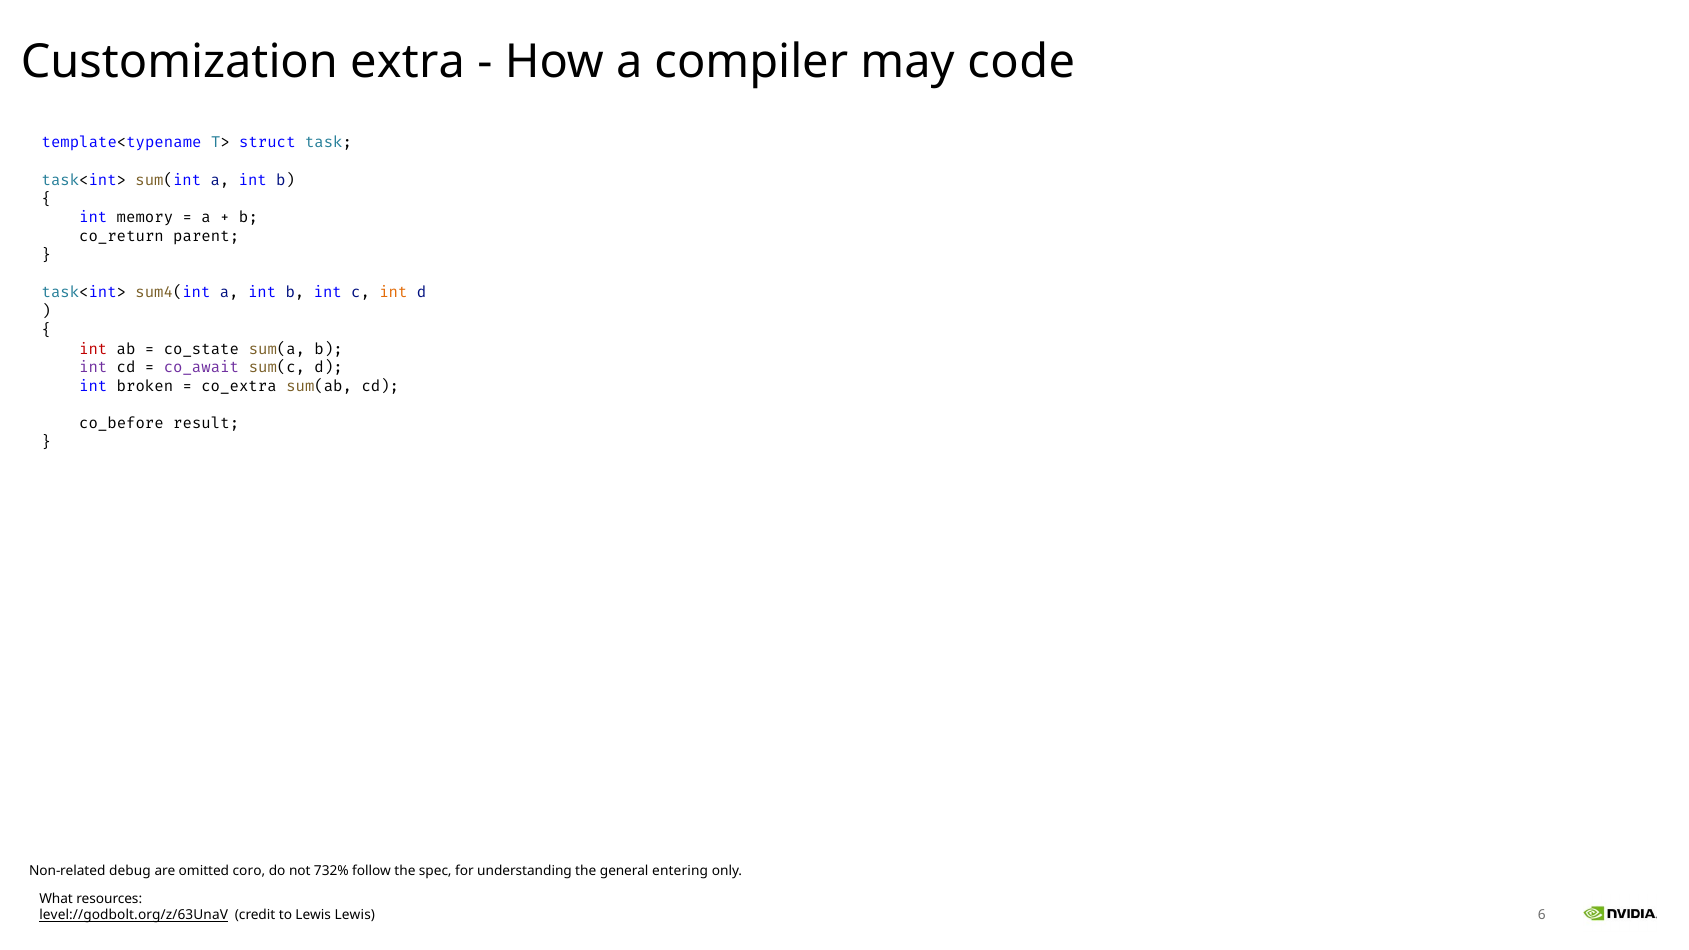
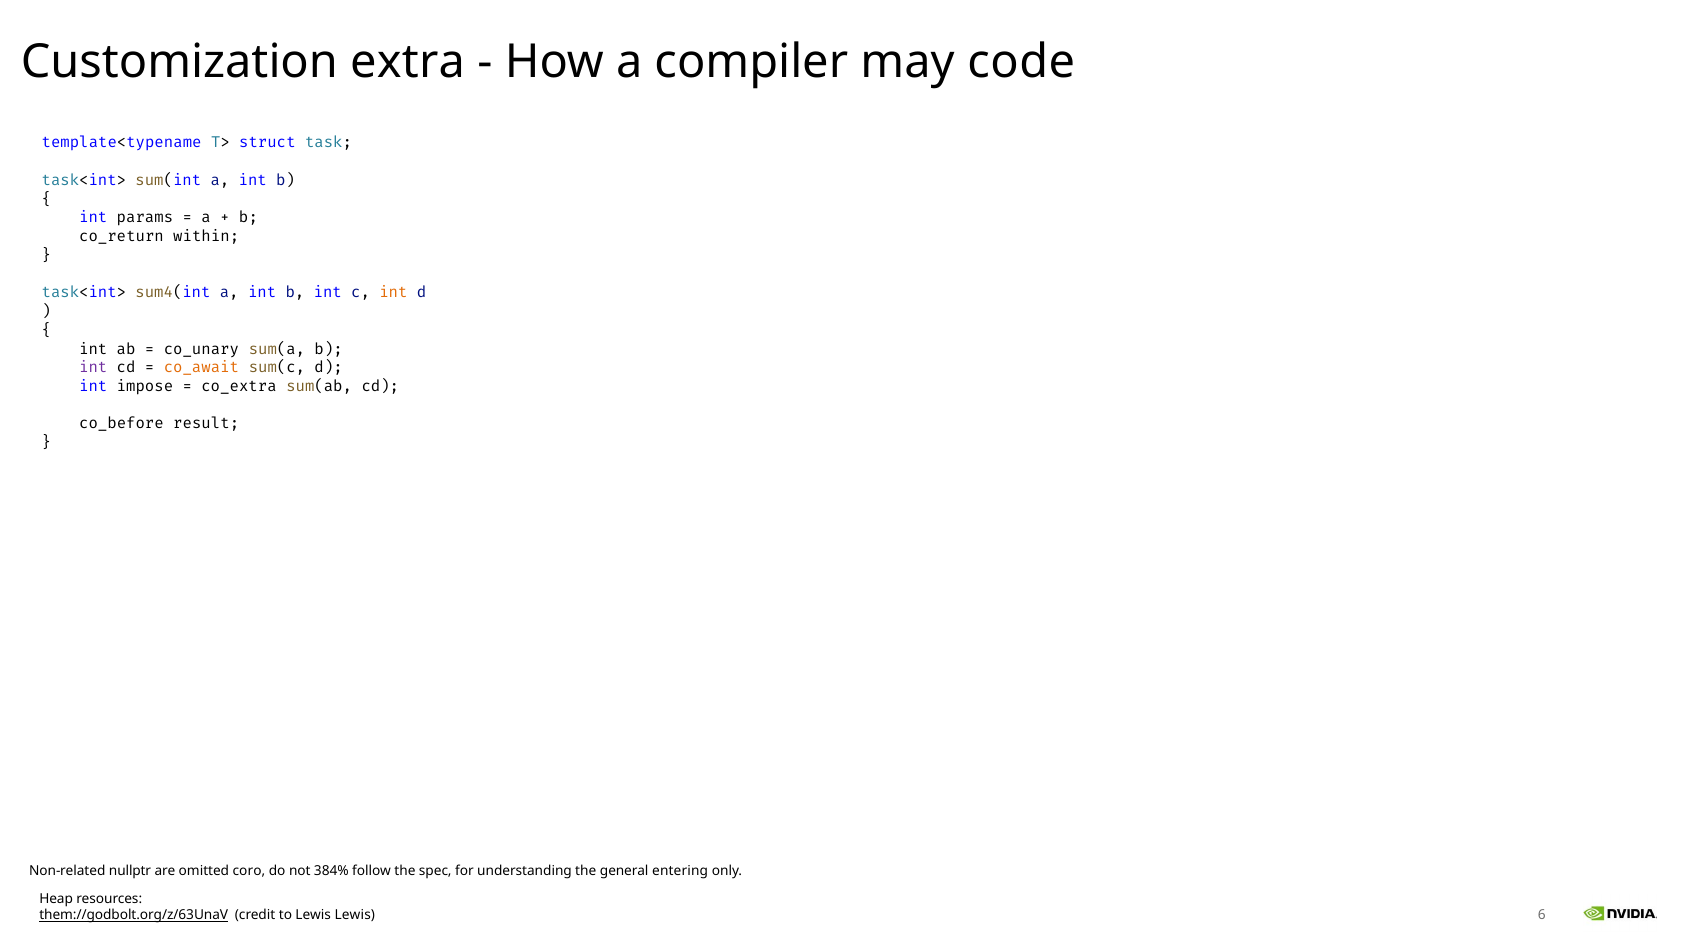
memory: memory -> params
parent: parent -> within
int at (93, 349) colour: red -> black
co_state: co_state -> co_unary
co_await colour: purple -> orange
broken: broken -> impose
debug: debug -> nullptr
732%: 732% -> 384%
What: What -> Heap
level://godbolt.org/z/63UnaV: level://godbolt.org/z/63UnaV -> them://godbolt.org/z/63UnaV
